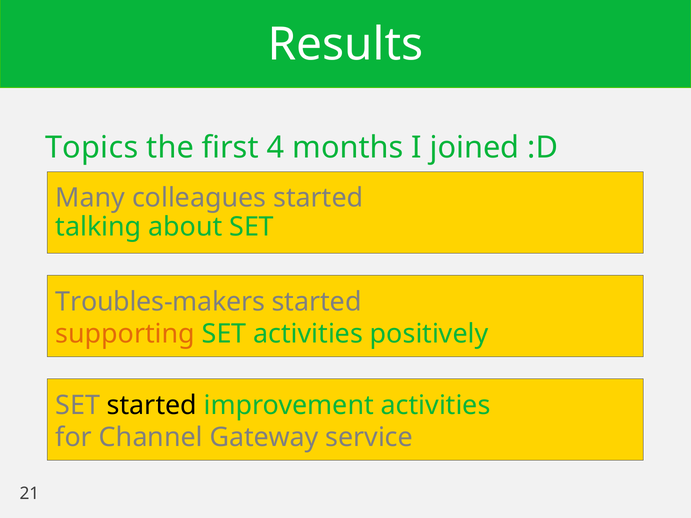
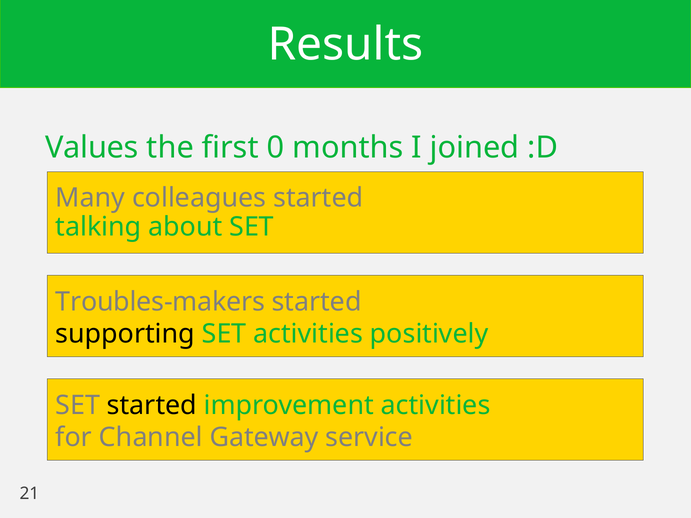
Topics: Topics -> Values
4: 4 -> 0
supporting colour: orange -> black
